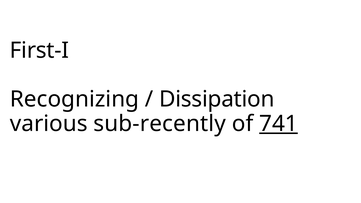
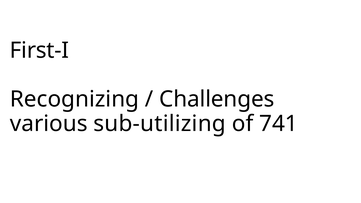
Dissipation: Dissipation -> Challenges
sub-recently: sub-recently -> sub-utilizing
741 underline: present -> none
